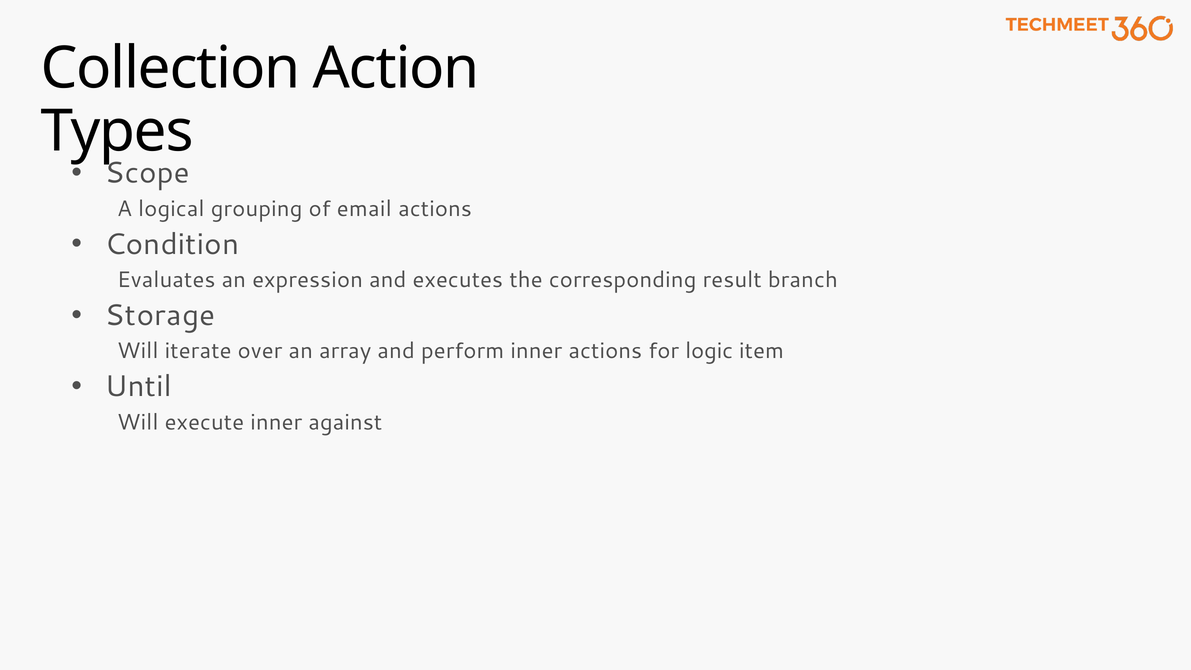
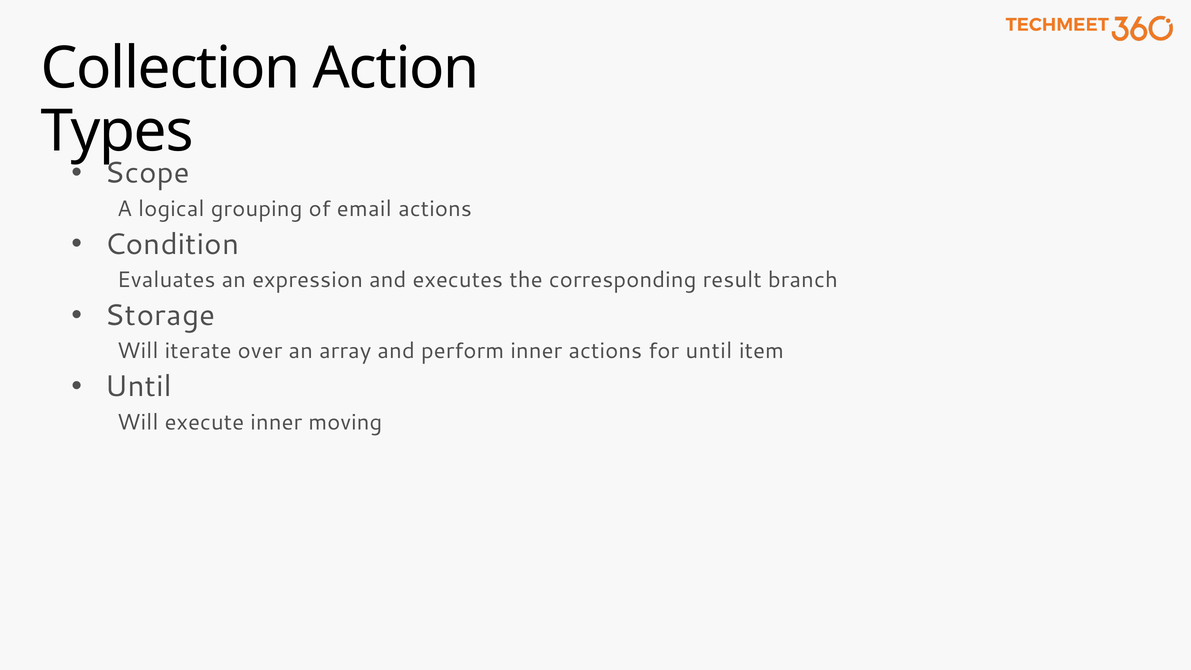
for logic: logic -> until
against: against -> moving
